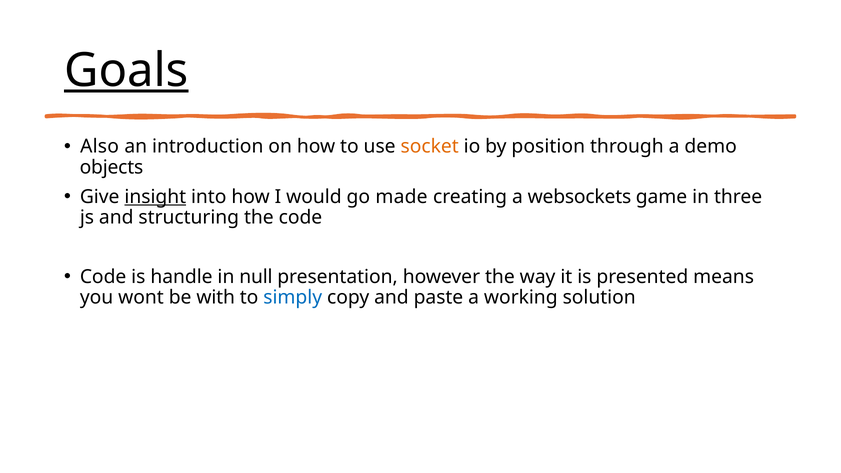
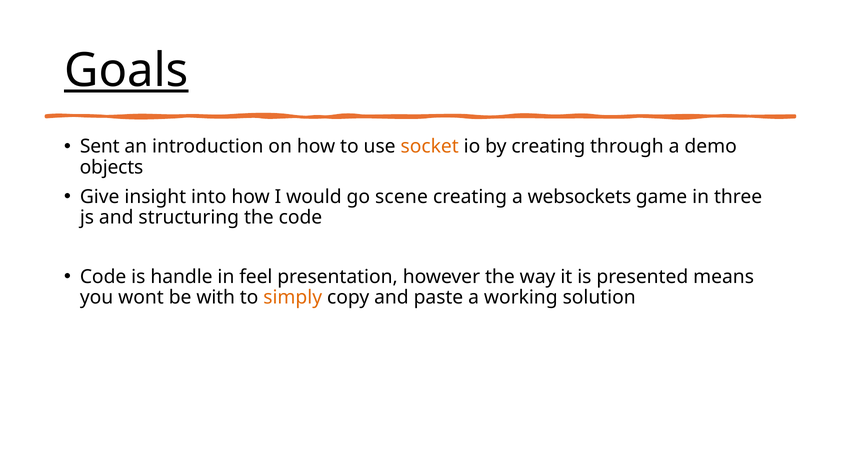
Also: Also -> Sent
by position: position -> creating
insight underline: present -> none
made: made -> scene
null: null -> feel
simply colour: blue -> orange
